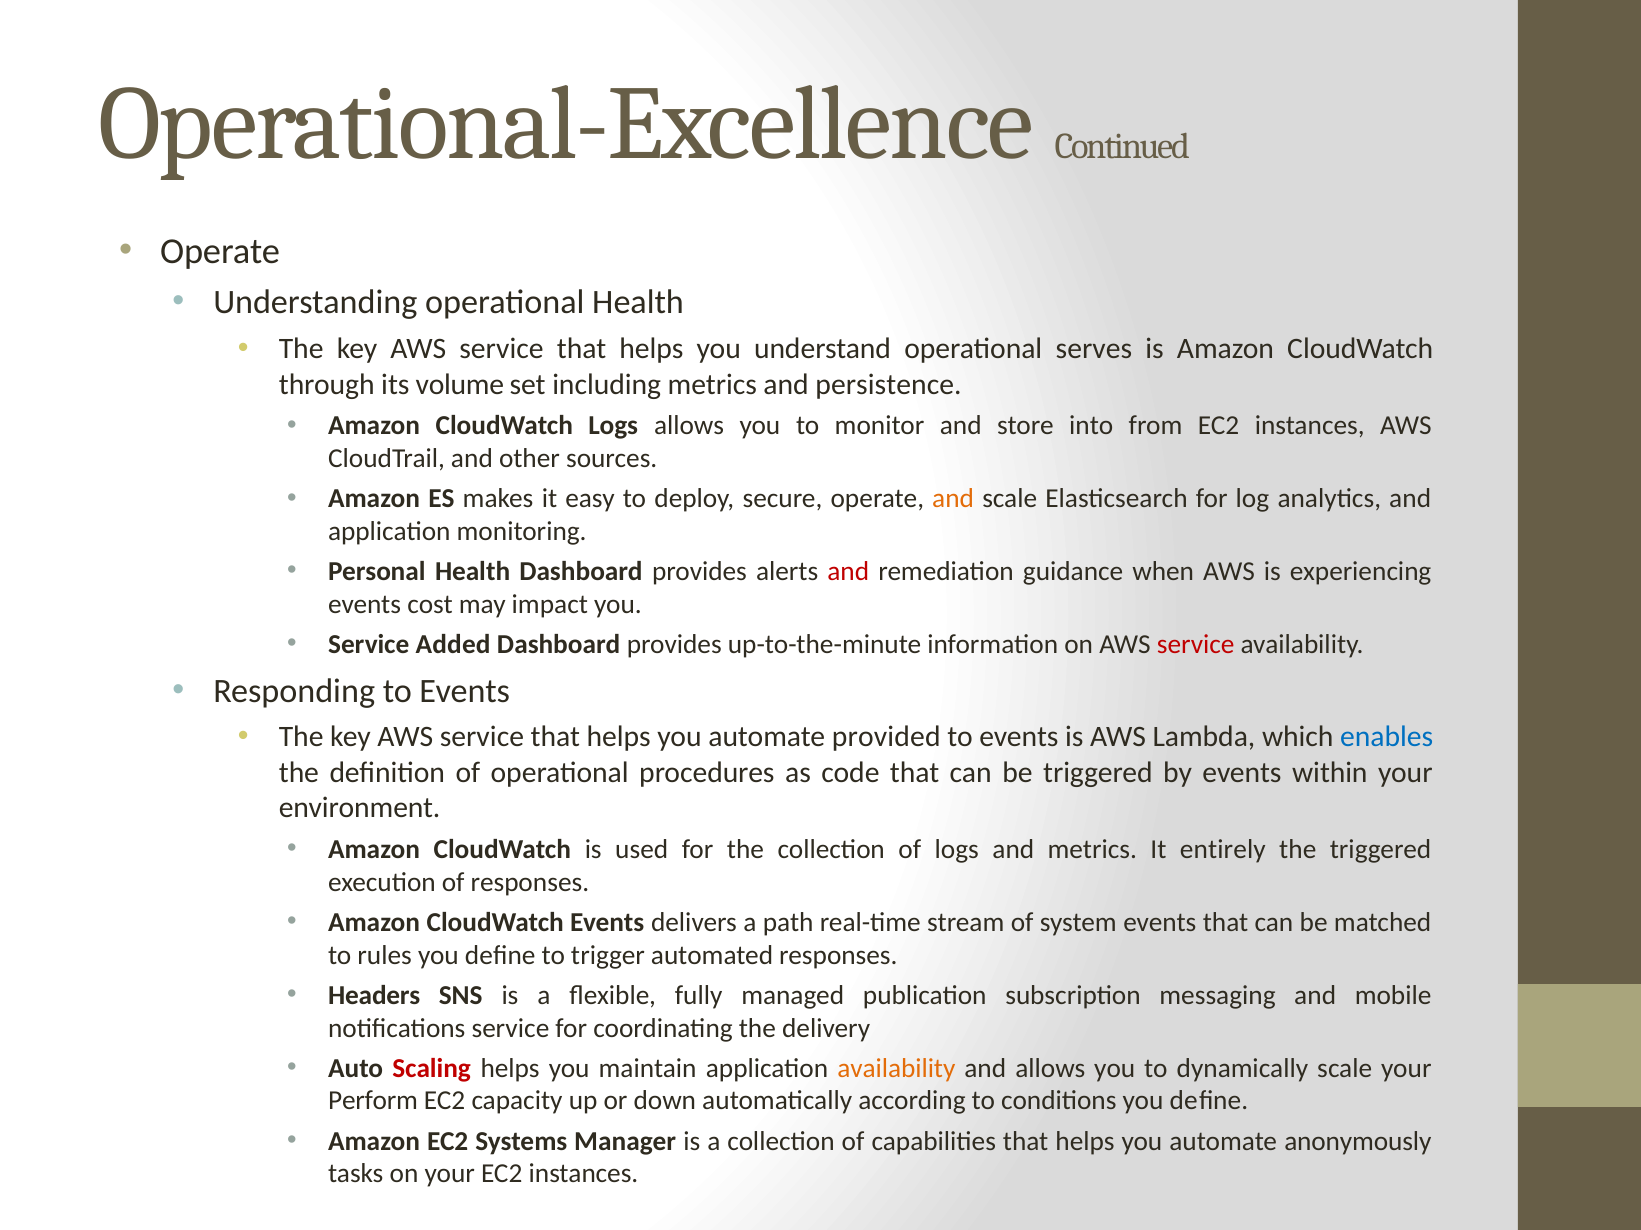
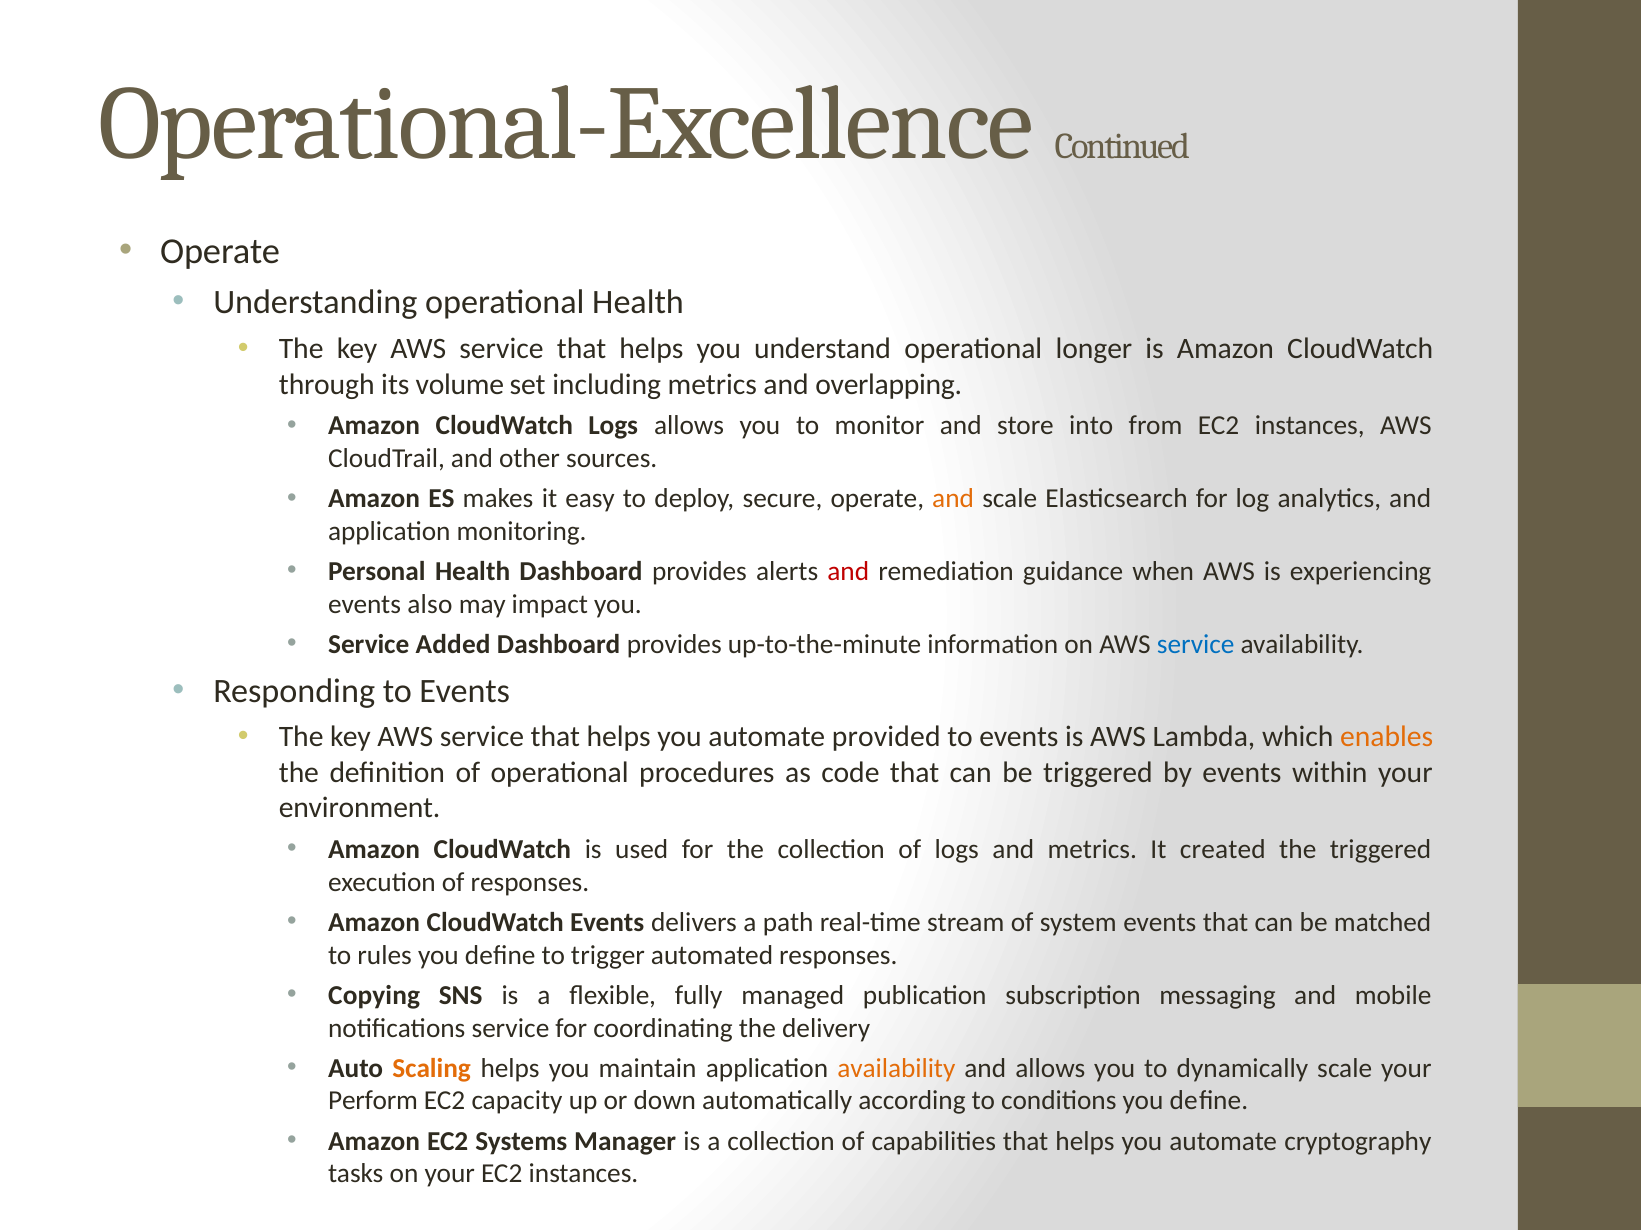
serves: serves -> longer
persistence: persistence -> overlapping
cost: cost -> also
service at (1196, 645) colour: red -> blue
enables colour: blue -> orange
entirely: entirely -> created
Headers: Headers -> Copying
Scaling colour: red -> orange
anonymously: anonymously -> cryptography
